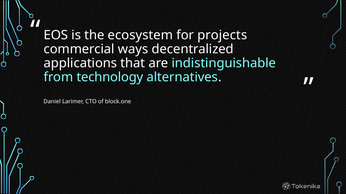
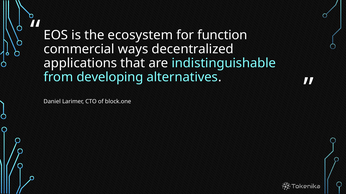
projects: projects -> function
technology: technology -> developing
